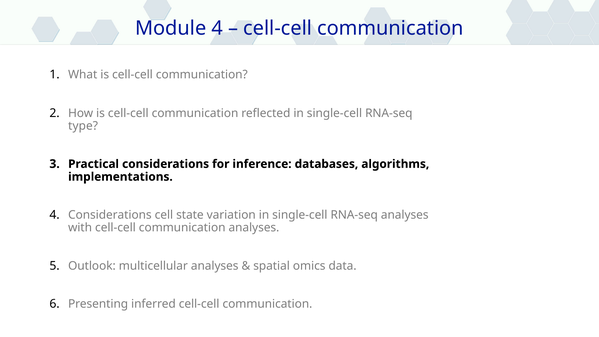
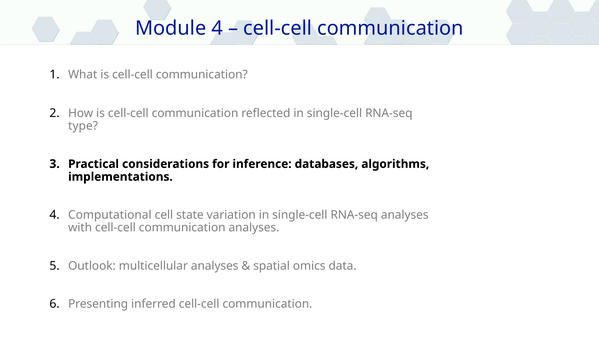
4 Considerations: Considerations -> Computational
